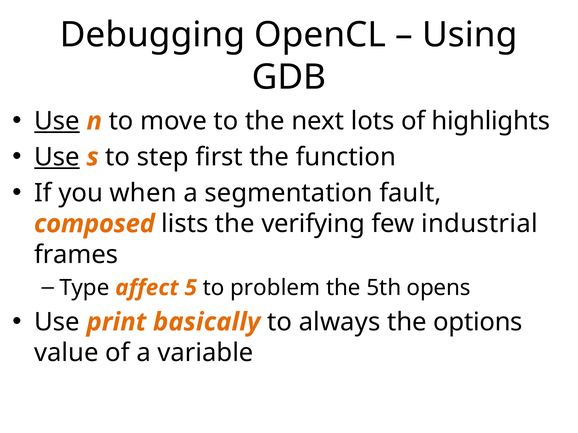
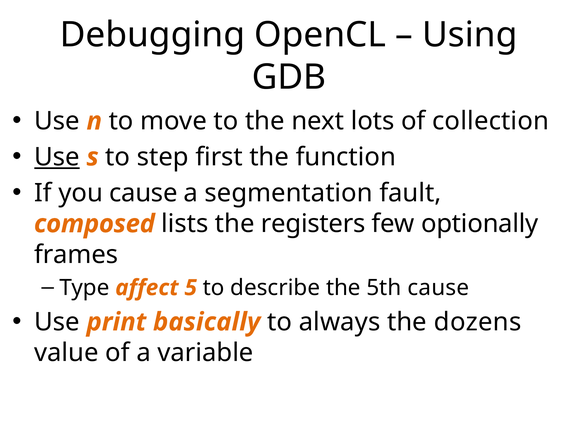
Use at (57, 121) underline: present -> none
highlights: highlights -> collection
you when: when -> cause
verifying: verifying -> registers
industrial: industrial -> optionally
problem: problem -> describe
5th opens: opens -> cause
options: options -> dozens
